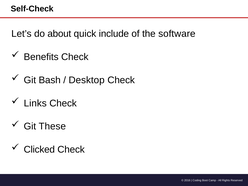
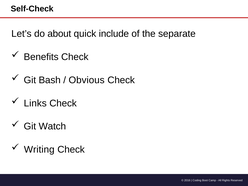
software: software -> separate
Desktop: Desktop -> Obvious
These: These -> Watch
Clicked: Clicked -> Writing
